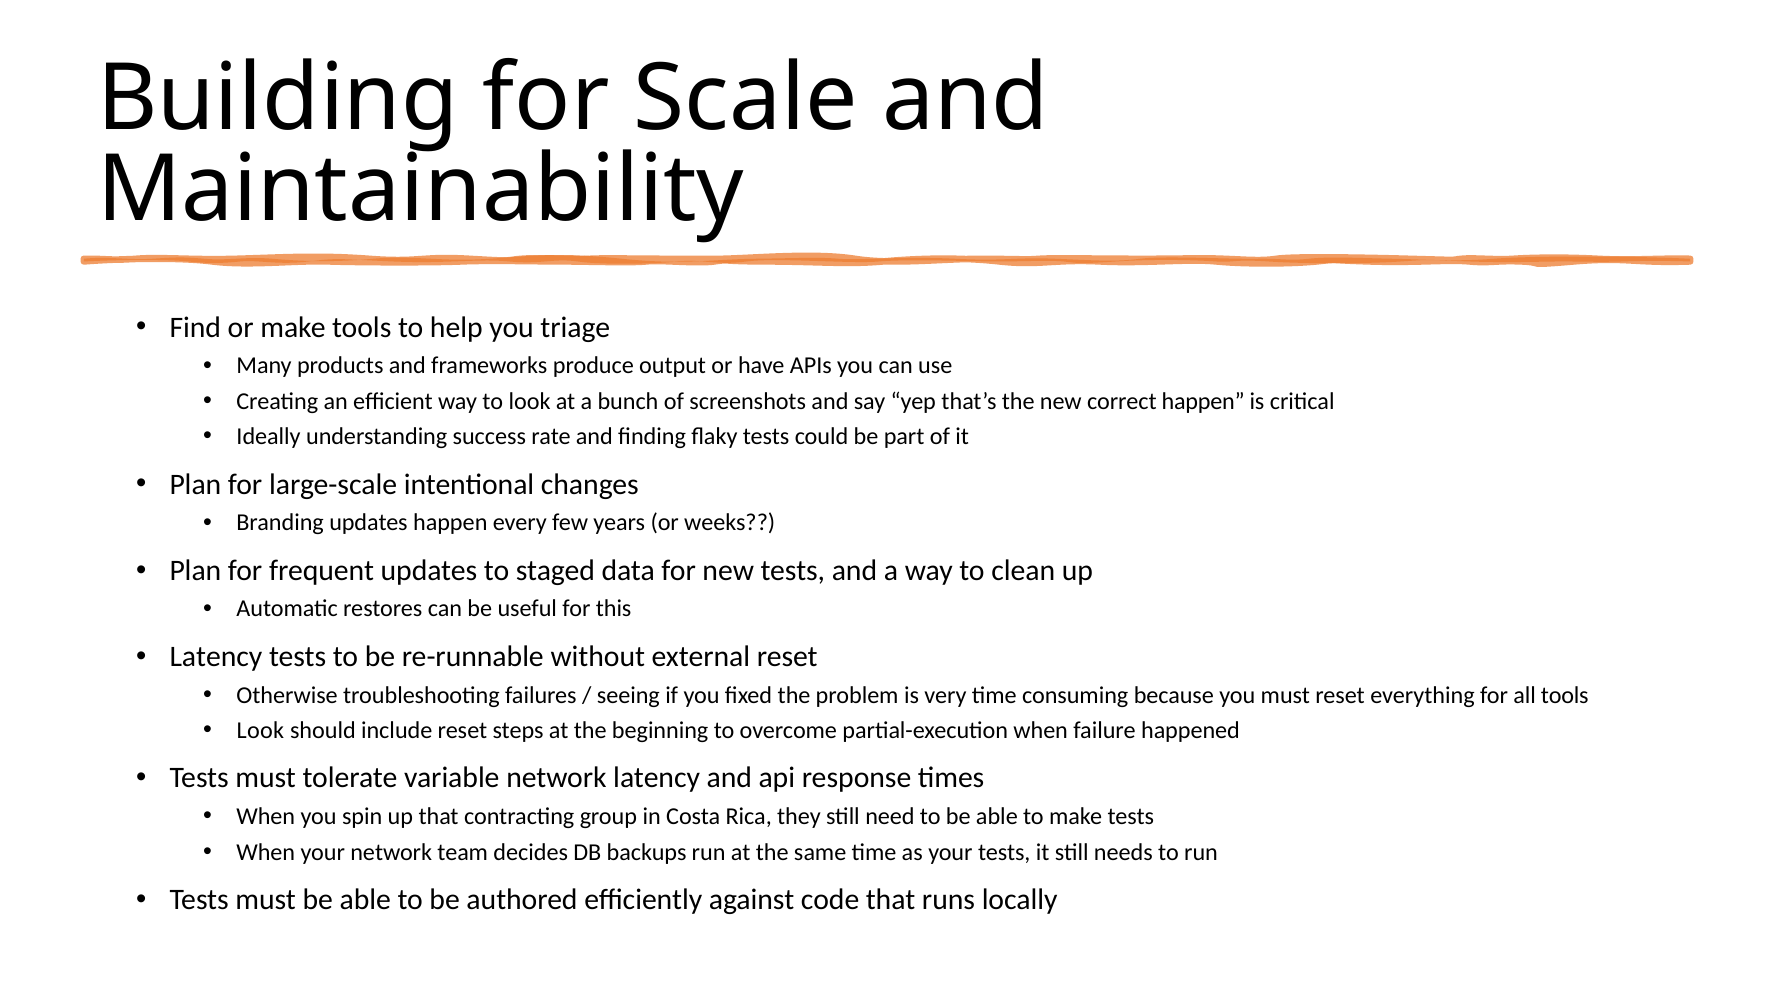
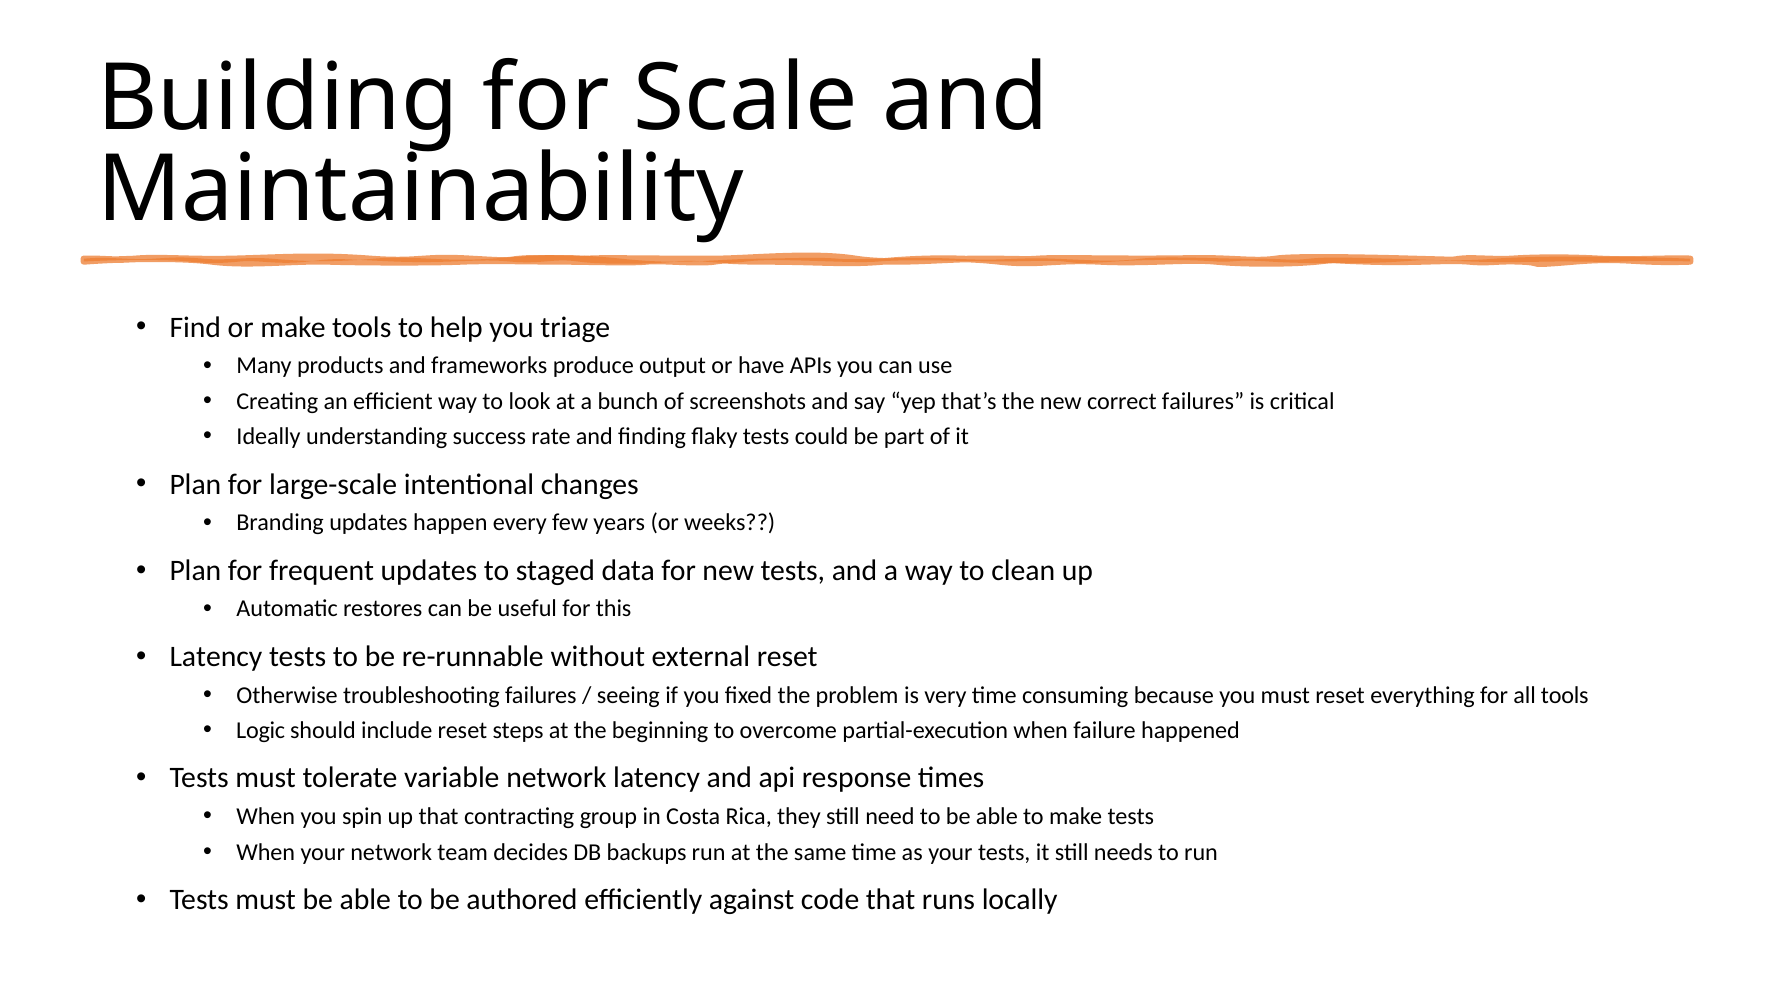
correct happen: happen -> failures
Look at (260, 731): Look -> Logic
